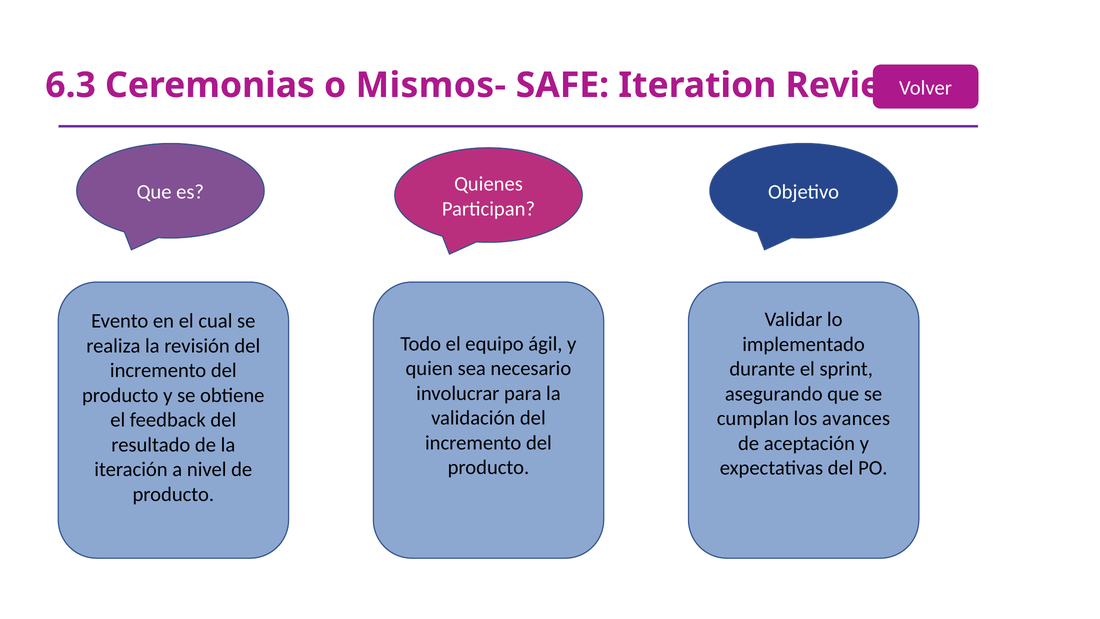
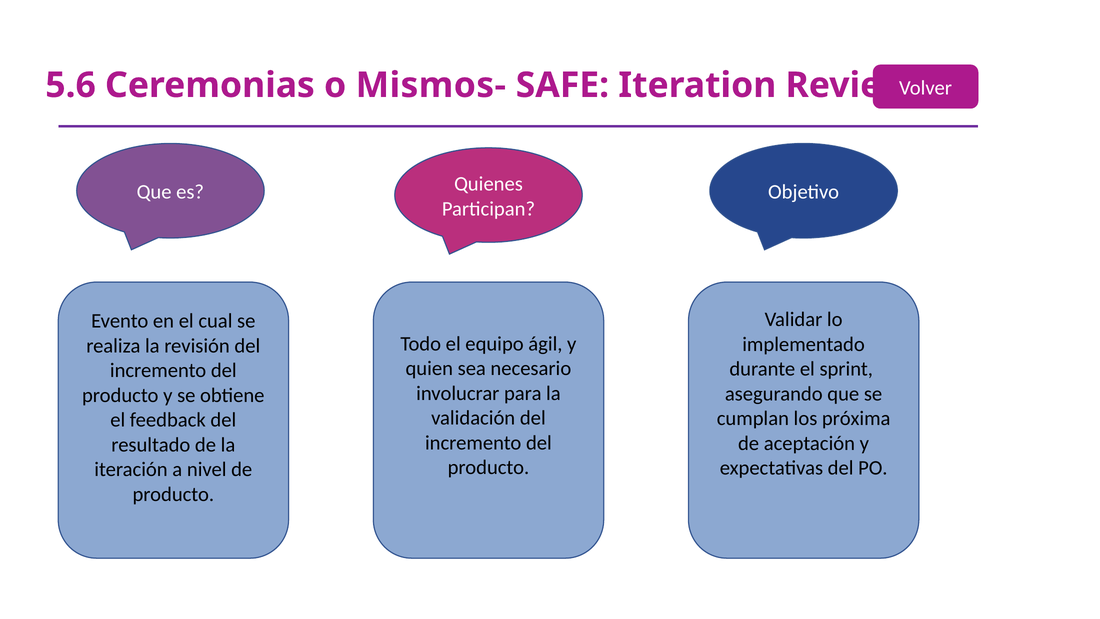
6.3: 6.3 -> 5.6
avances: avances -> próxima
